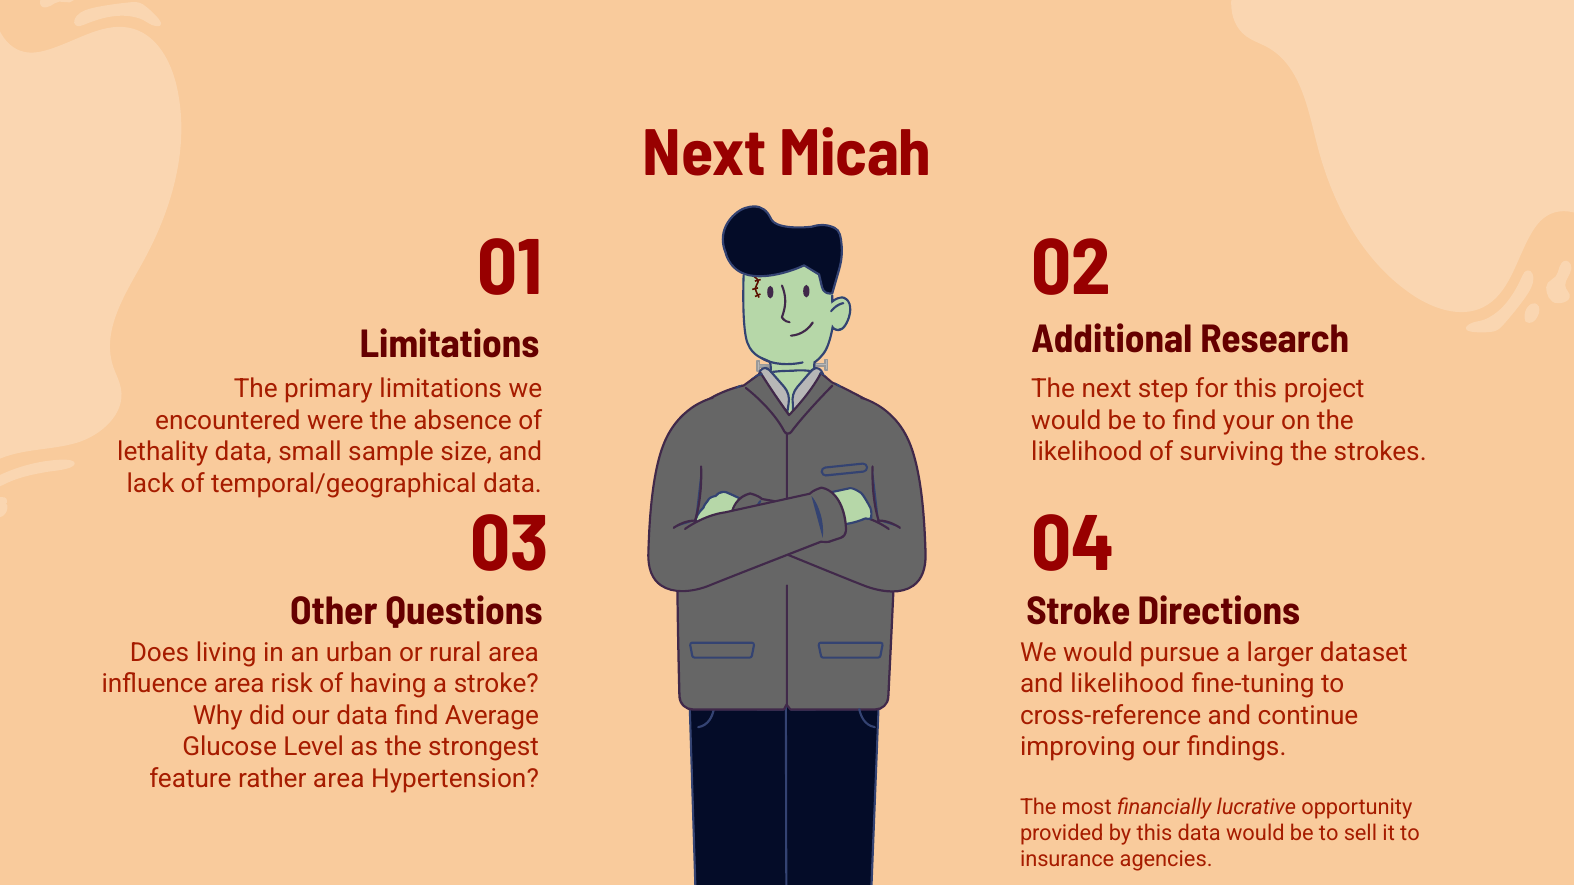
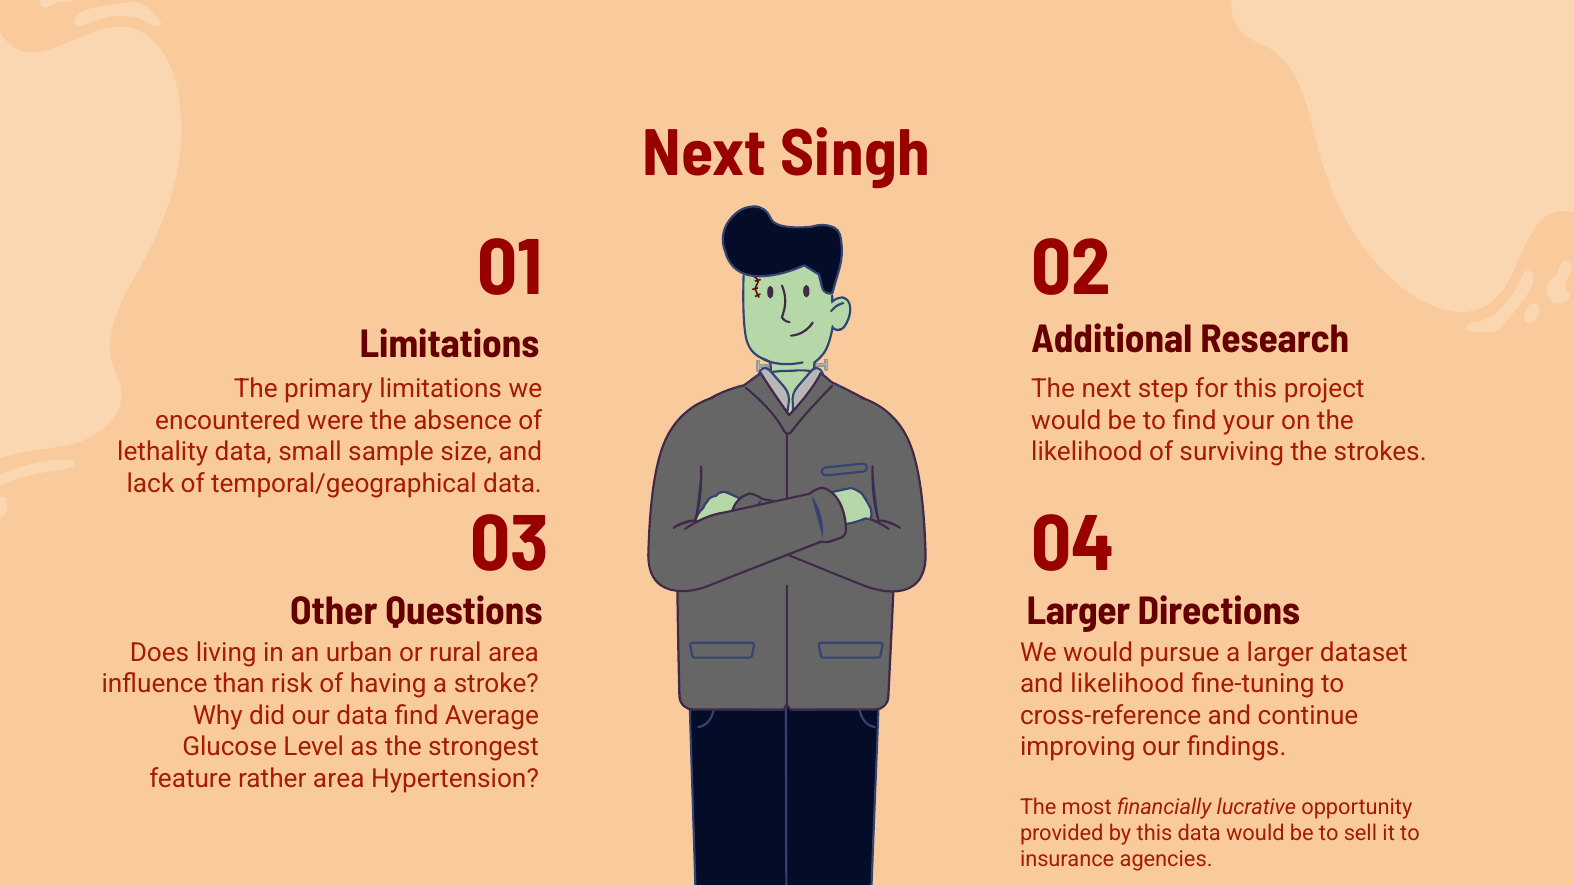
Micah: Micah -> Singh
Stroke at (1078, 612): Stroke -> Larger
influence area: area -> than
